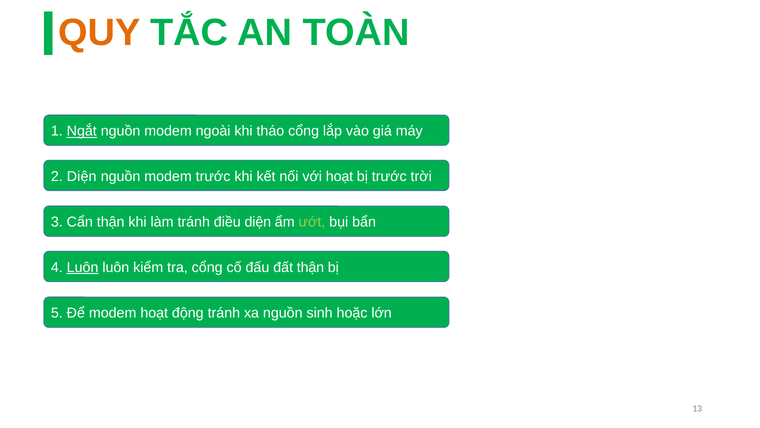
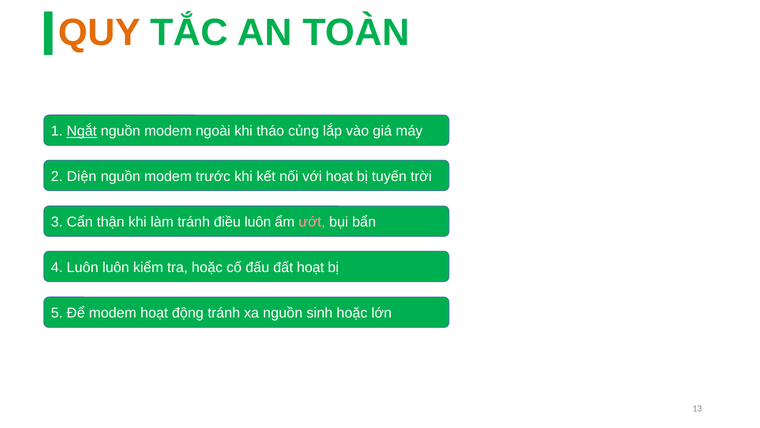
tháo cổng: cổng -> củng
bị trước: trước -> tuyến
điều diện: diện -> luôn
ướt colour: light green -> pink
Luôn at (83, 267) underline: present -> none
tra cổng: cổng -> hoặc
đất thận: thận -> hoạt
